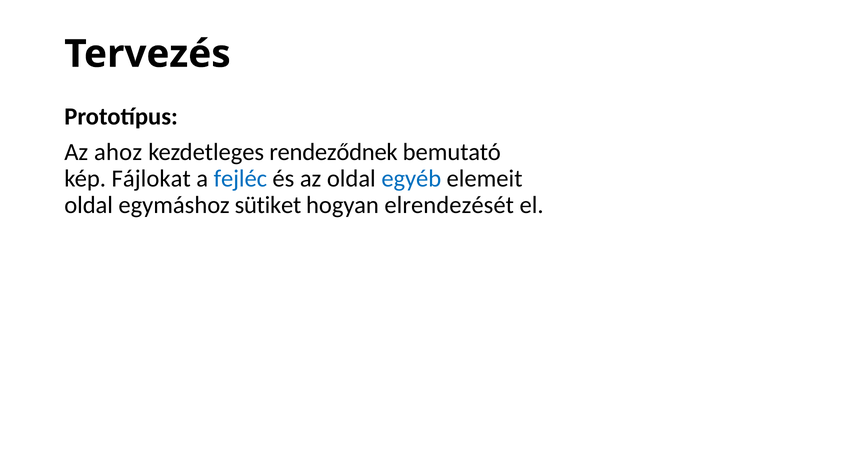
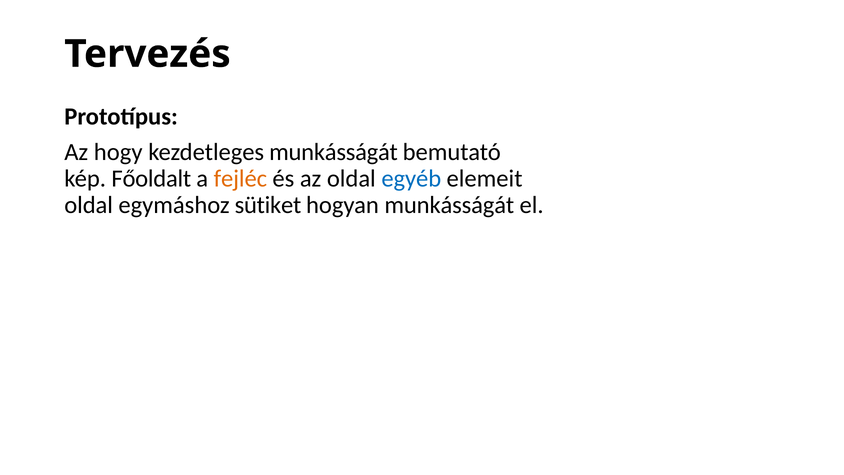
ahoz: ahoz -> hogy
kezdetleges rendeződnek: rendeződnek -> munkásságát
Fájlokat: Fájlokat -> Főoldalt
fejléc colour: blue -> orange
hogyan elrendezését: elrendezését -> munkásságát
